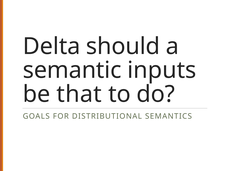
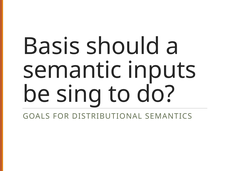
Delta: Delta -> Basis
that: that -> sing
